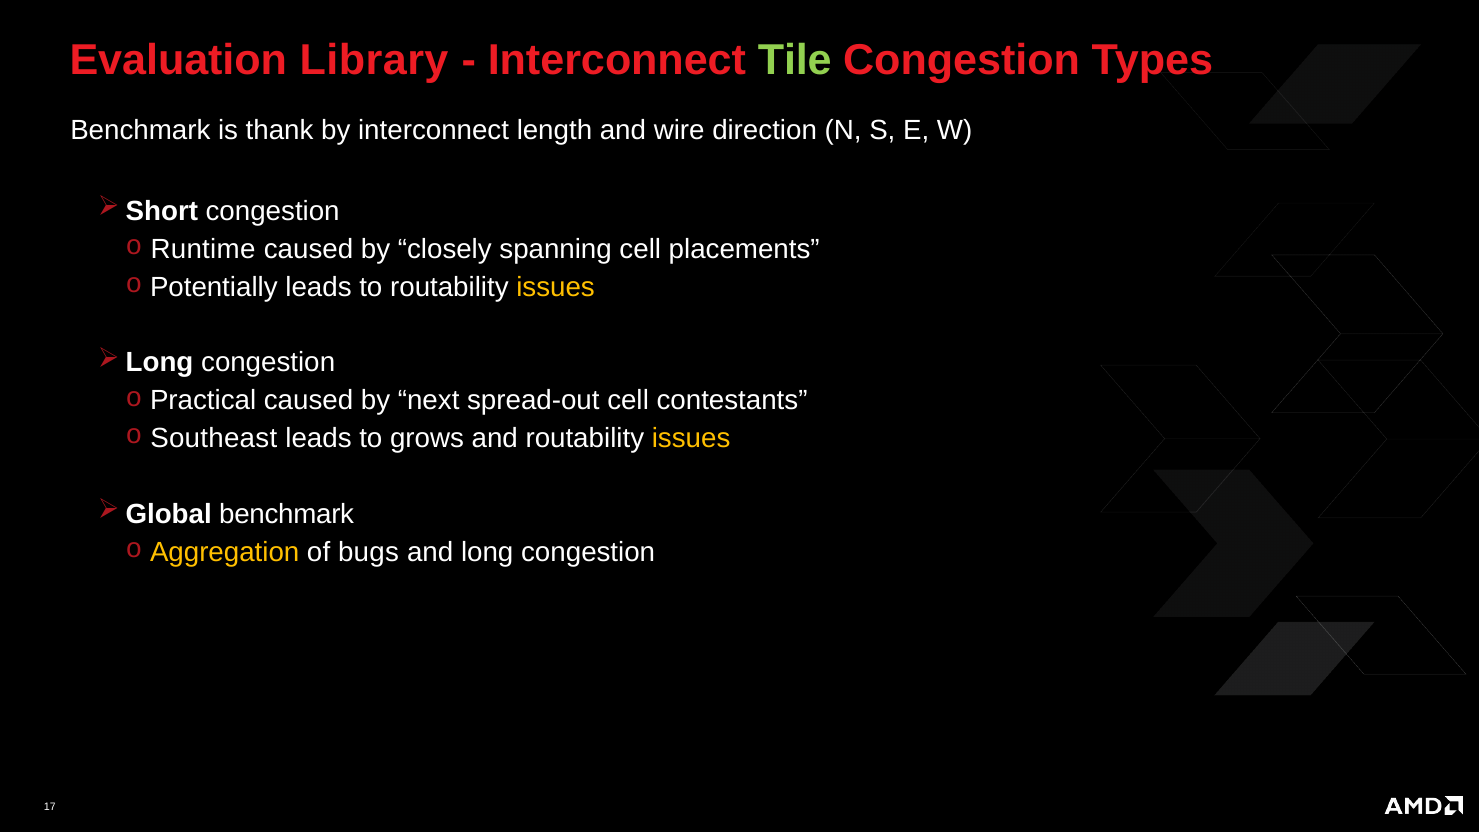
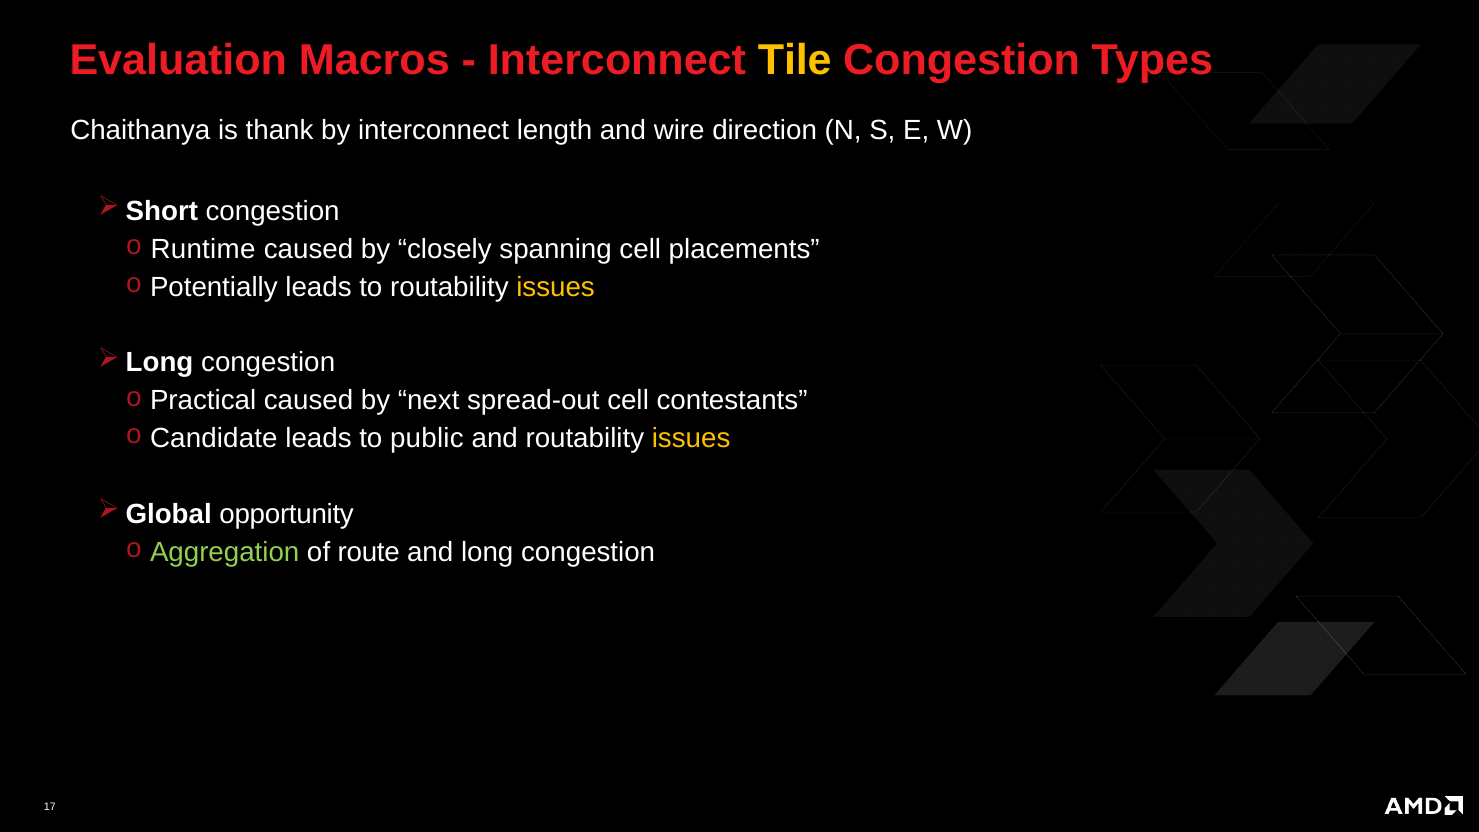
Library: Library -> Macros
Tile colour: light green -> yellow
Benchmark at (140, 131): Benchmark -> Chaithanya
Southeast: Southeast -> Candidate
grows: grows -> public
benchmark at (287, 514): benchmark -> opportunity
Aggregation colour: yellow -> light green
bugs: bugs -> route
